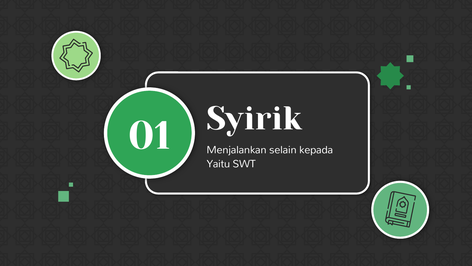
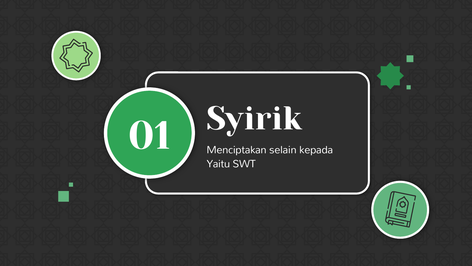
Menjalankan: Menjalankan -> Menciptakan
